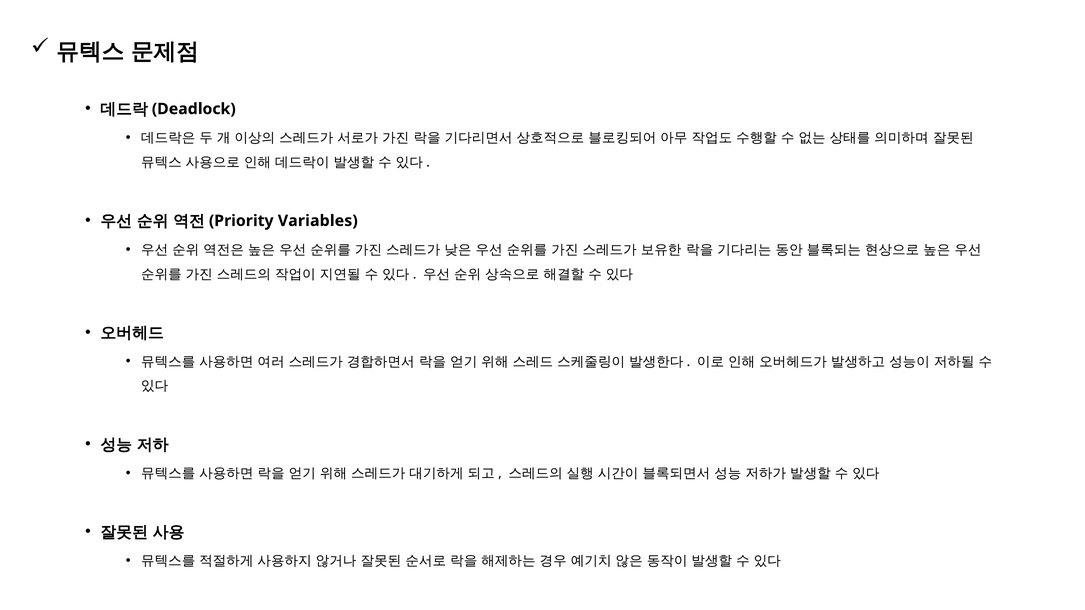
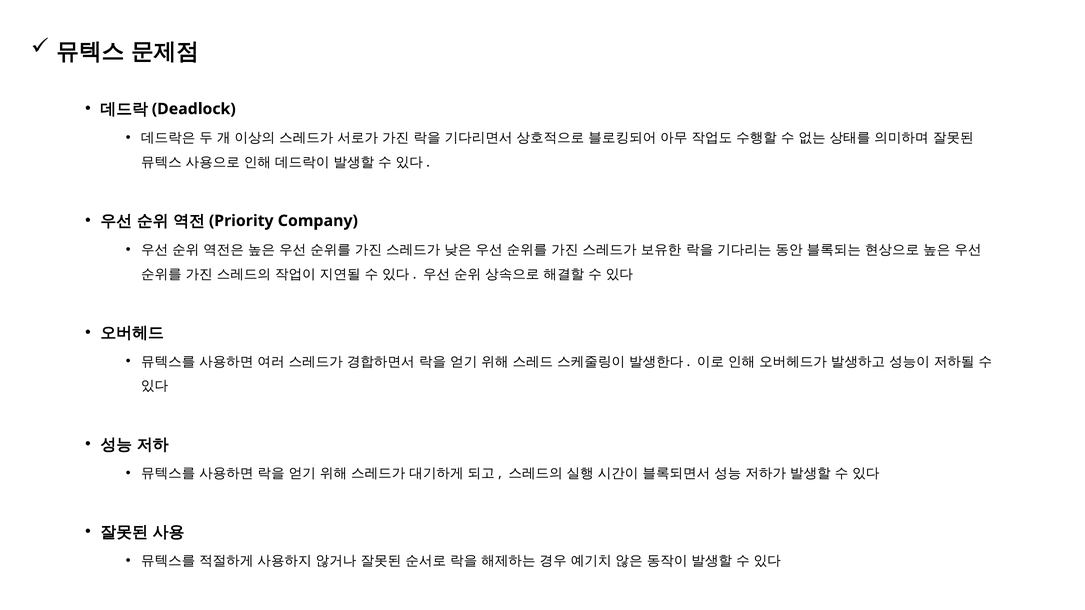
Variables: Variables -> Company
